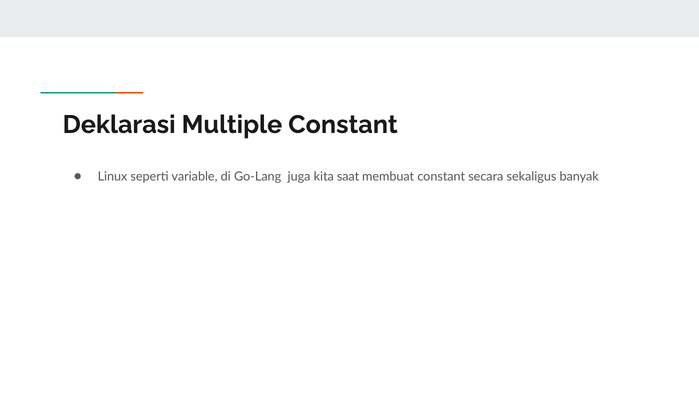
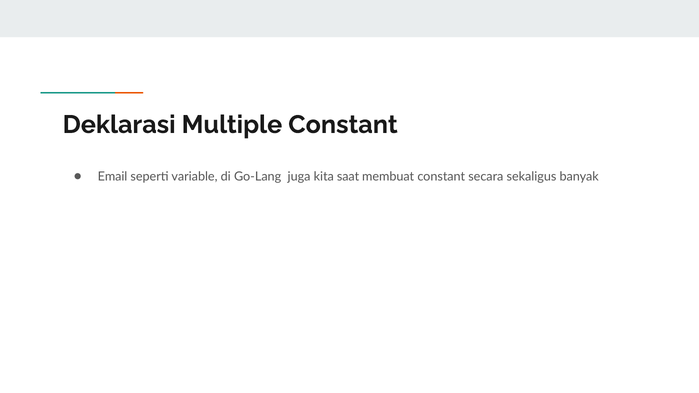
Linux: Linux -> Email
